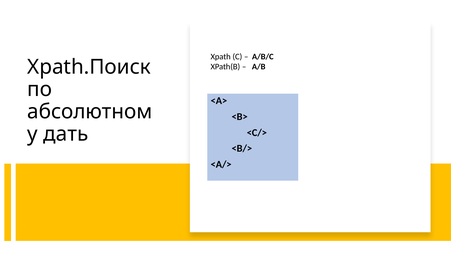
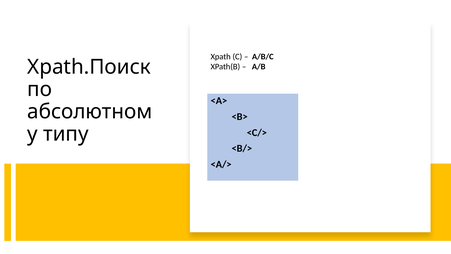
дать: дать -> типу
